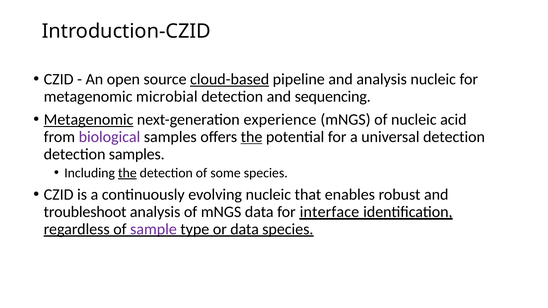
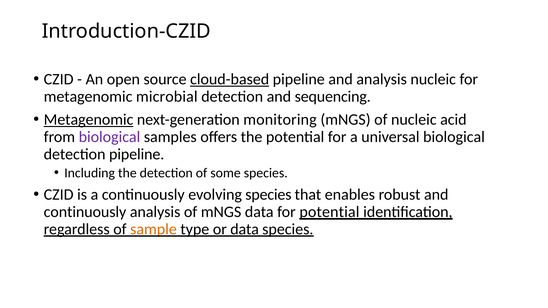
experience: experience -> monitoring
the at (252, 137) underline: present -> none
universal detection: detection -> biological
detection samples: samples -> pipeline
the at (127, 173) underline: present -> none
evolving nucleic: nucleic -> species
troubleshoot at (85, 212): troubleshoot -> continuously
for interface: interface -> potential
sample colour: purple -> orange
